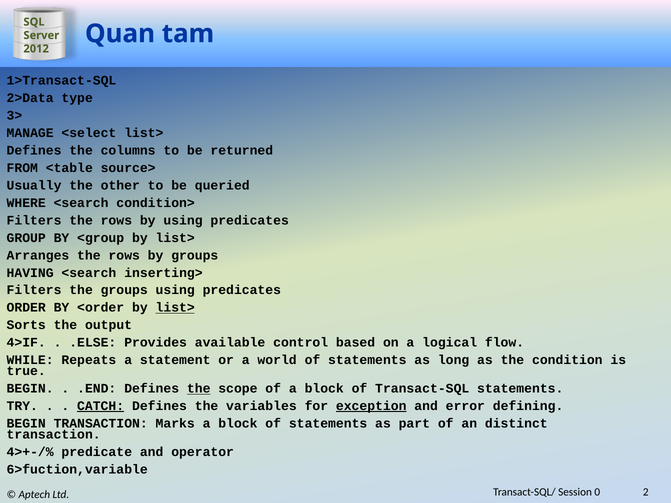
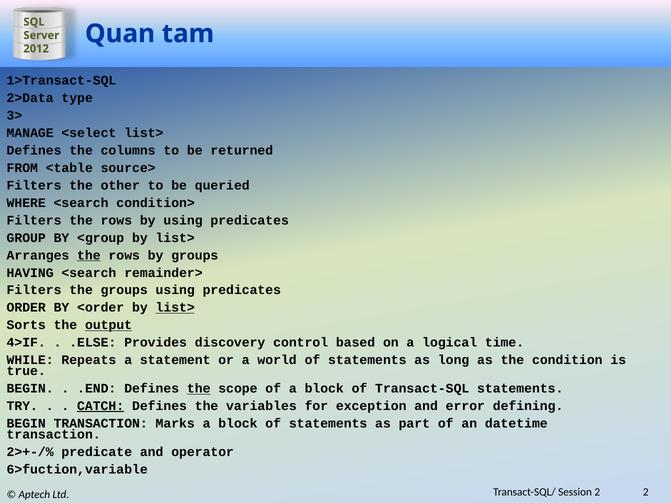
Usually at (34, 185): Usually -> Filters
the at (89, 255) underline: none -> present
inserting>: inserting> -> remainder>
output underline: none -> present
available: available -> discovery
flow: flow -> time
exception underline: present -> none
distinct: distinct -> datetime
4>+-/%: 4>+-/% -> 2>+-/%
Session 0: 0 -> 2
